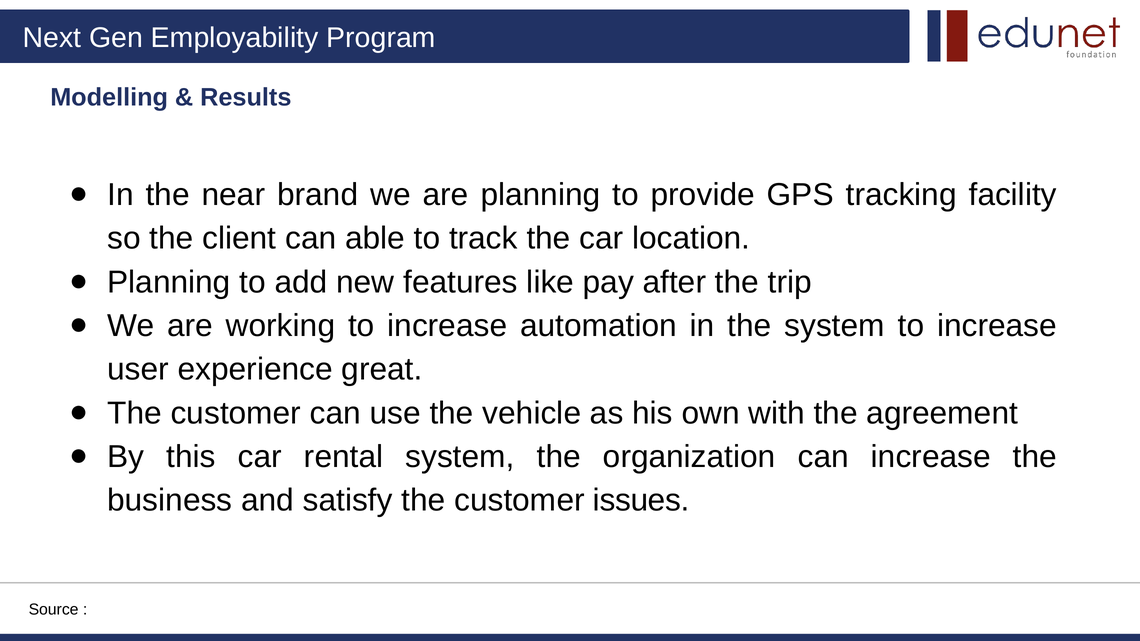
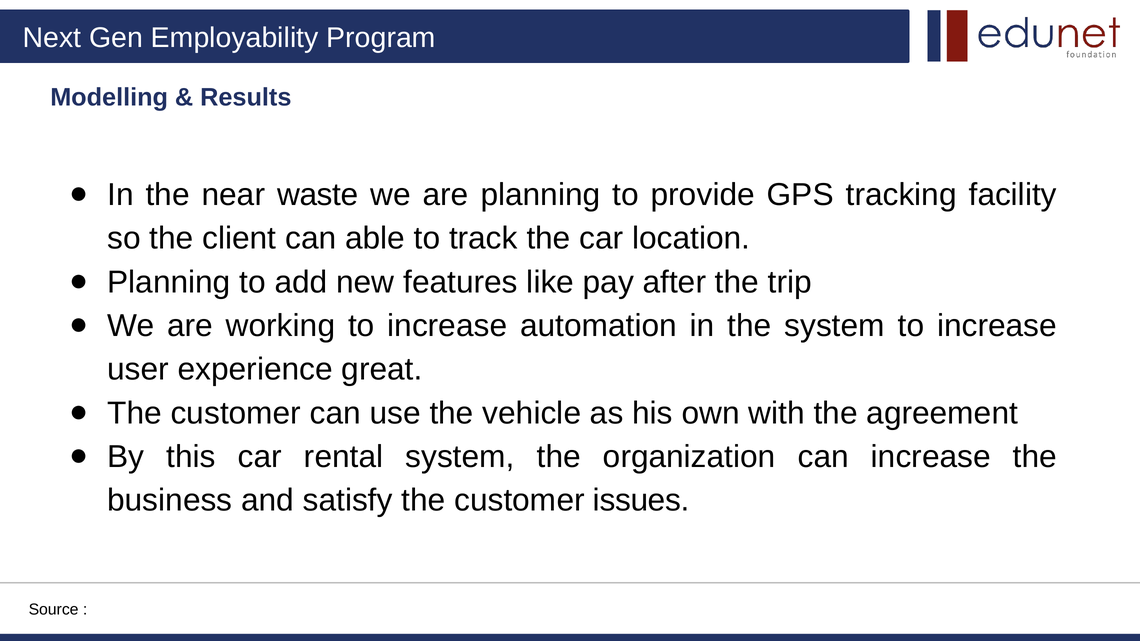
brand: brand -> waste
